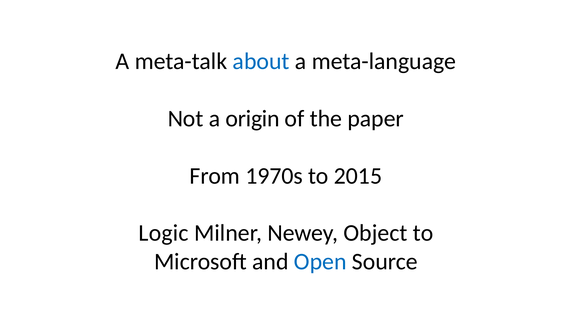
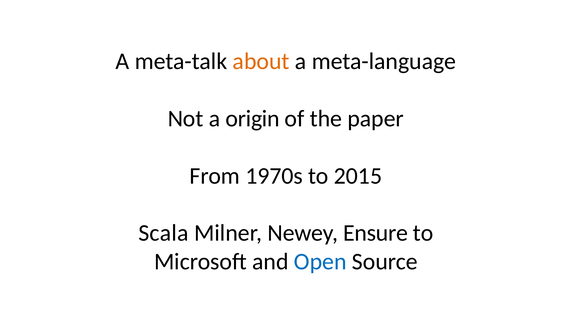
about colour: blue -> orange
Logic: Logic -> Scala
Object: Object -> Ensure
